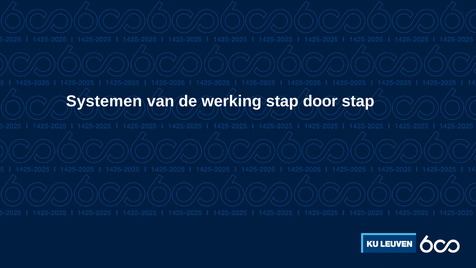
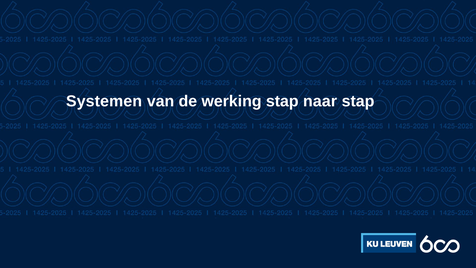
door: door -> naar
